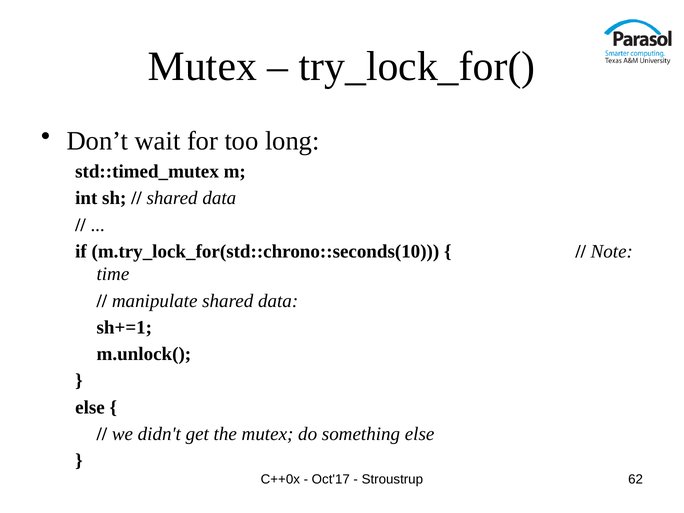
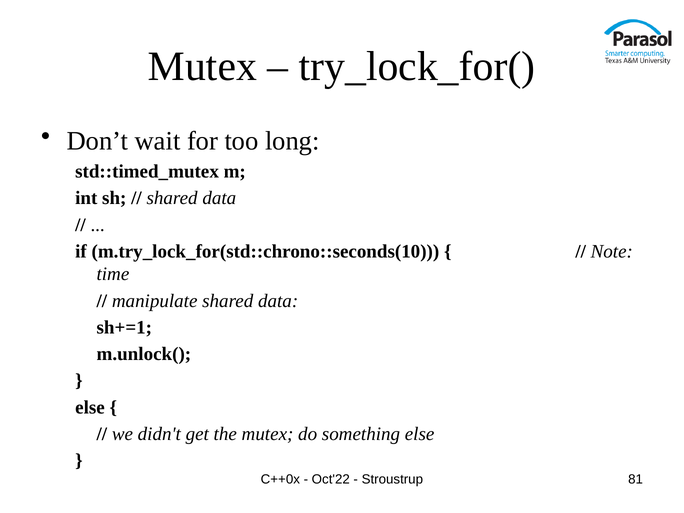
Oct'17: Oct'17 -> Oct'22
62: 62 -> 81
